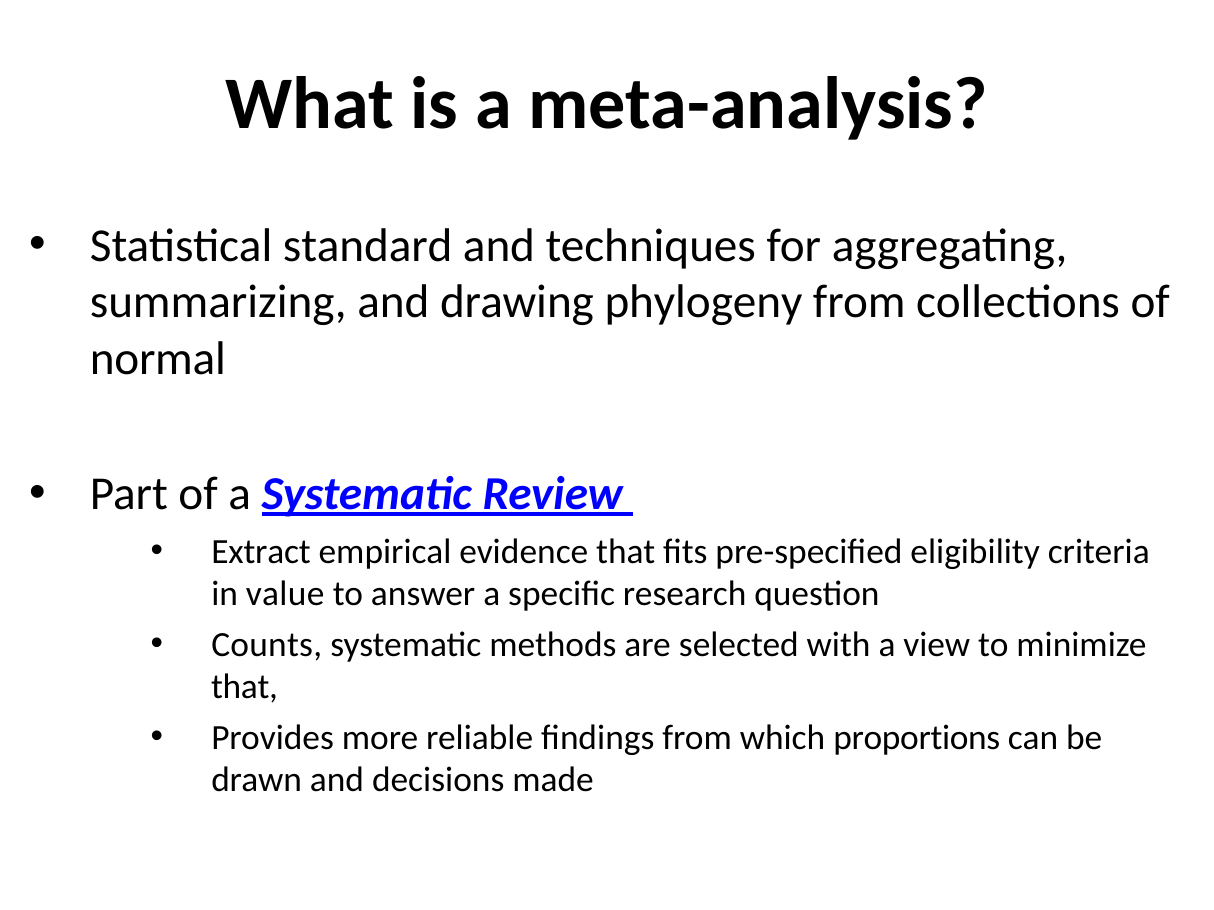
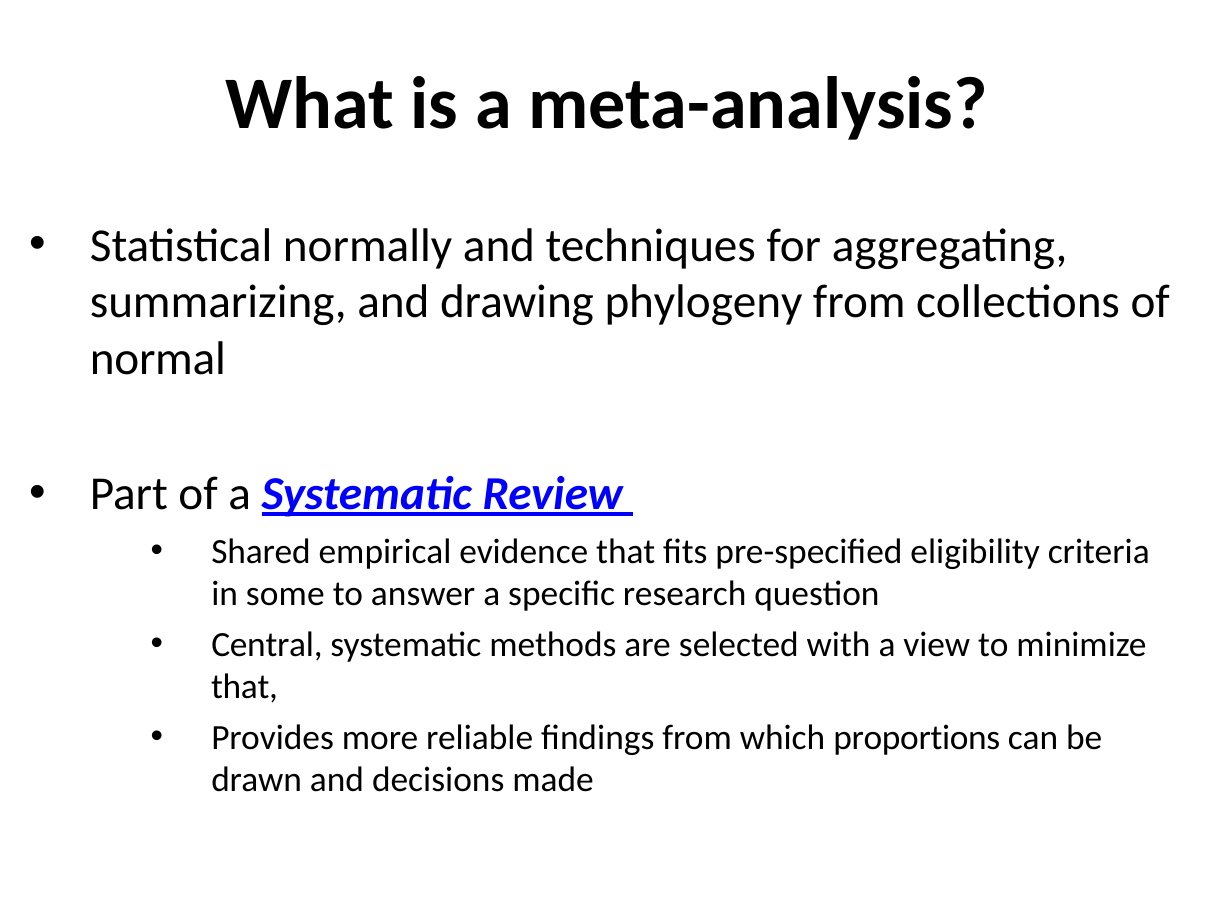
standard: standard -> normally
Extract: Extract -> Shared
value: value -> some
Counts: Counts -> Central
